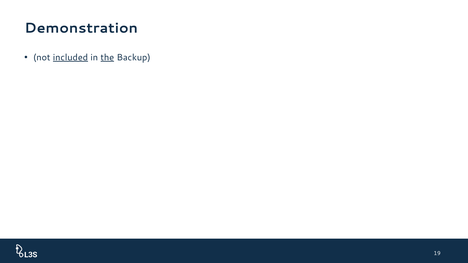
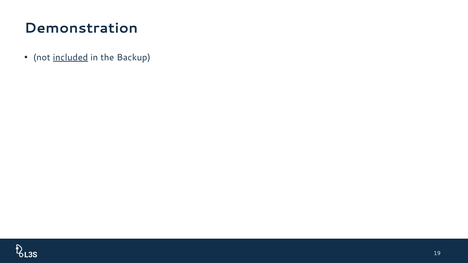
the underline: present -> none
